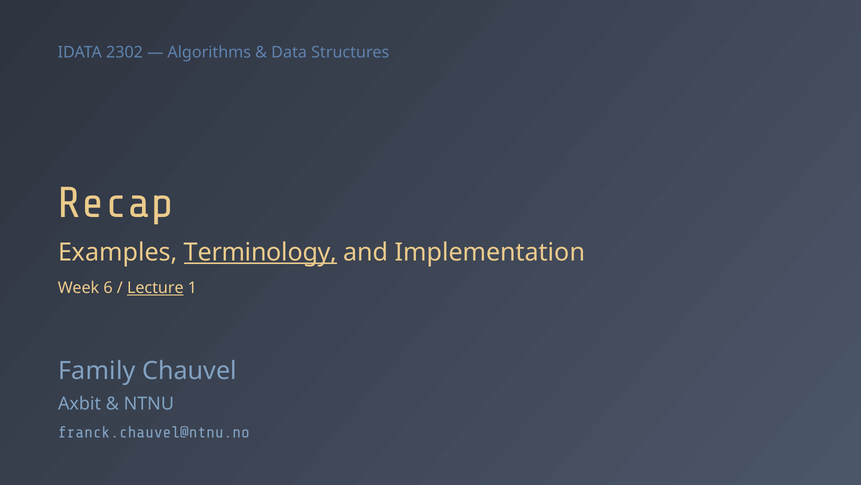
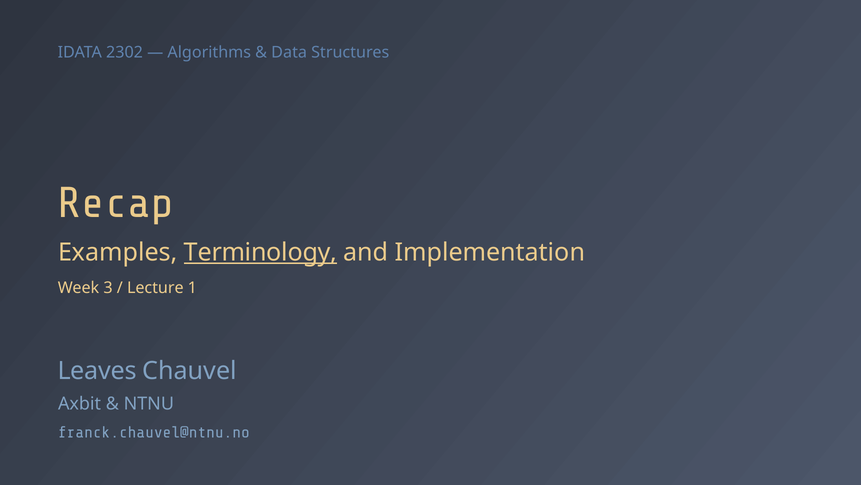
6: 6 -> 3
Lecture underline: present -> none
Family: Family -> Leaves
